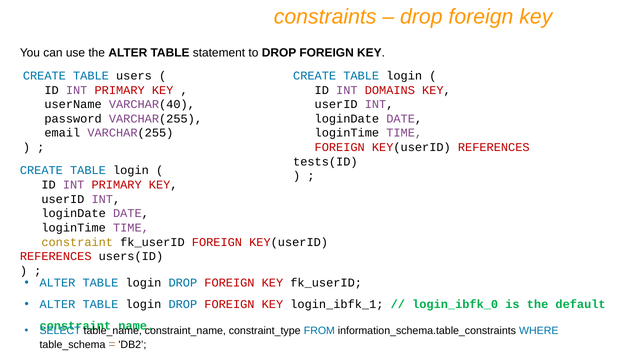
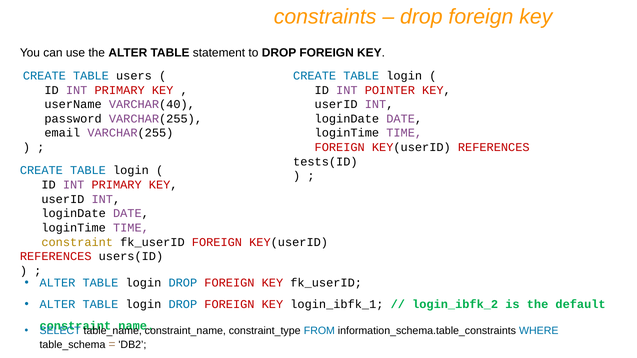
DOMAINS: DOMAINS -> POINTER
login_ibfk_0: login_ibfk_0 -> login_ibfk_2
